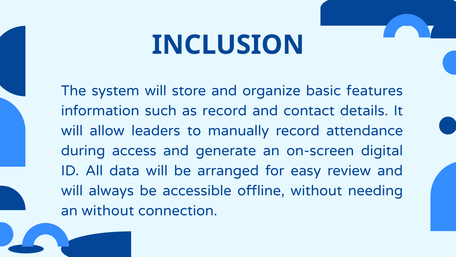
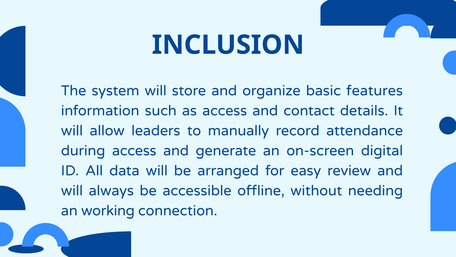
as record: record -> access
an without: without -> working
